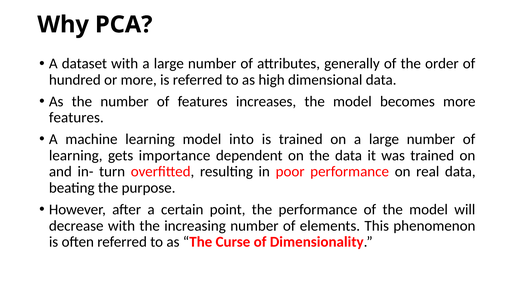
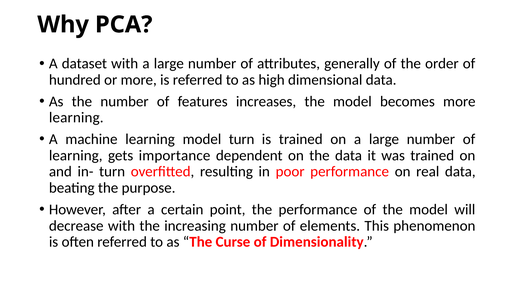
features at (76, 118): features -> learning
model into: into -> turn
